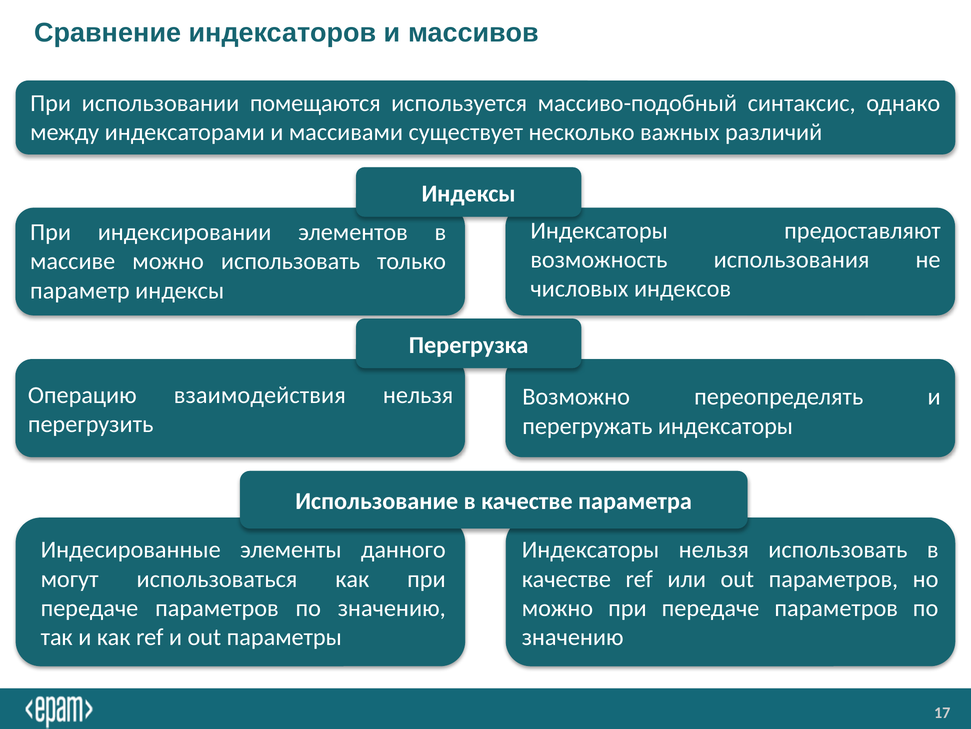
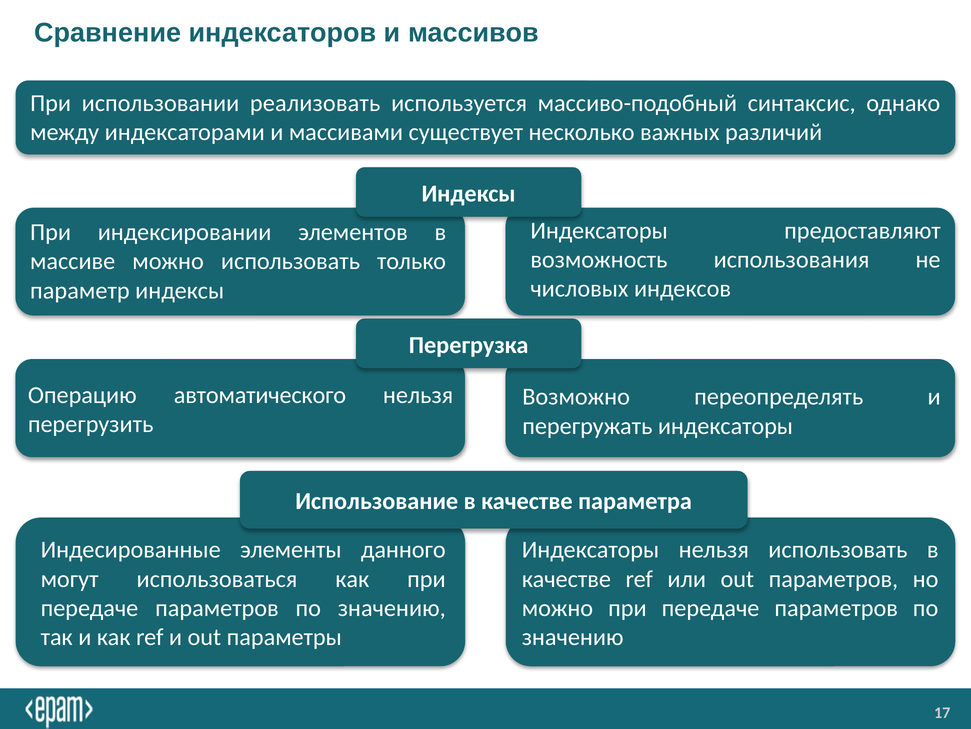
помещаются: помещаются -> реализовать
взаимодействия: взаимодействия -> автоматического
